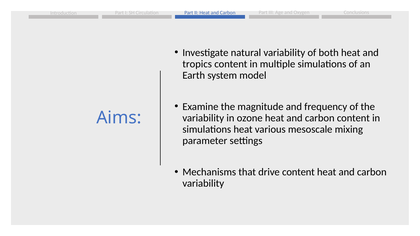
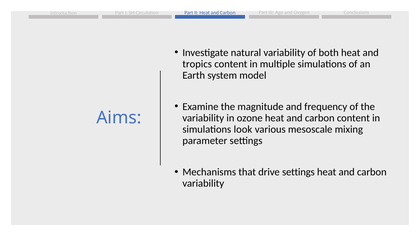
simulations heat: heat -> look
drive content: content -> settings
